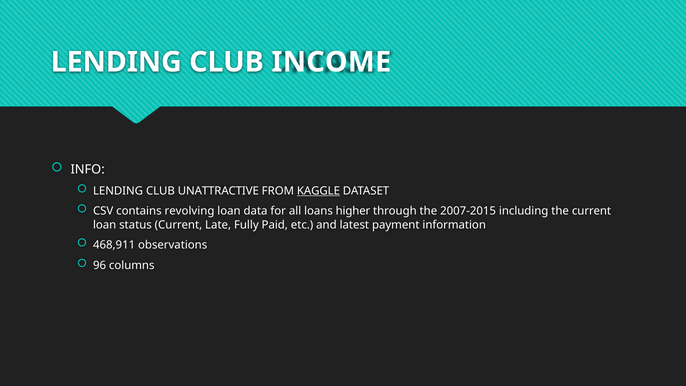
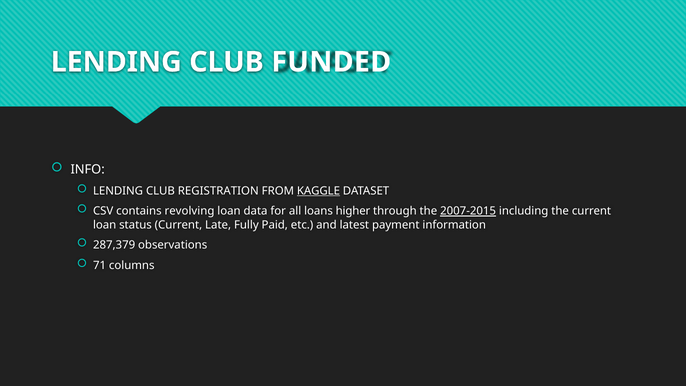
INCOME: INCOME -> FUNDED
UNATTRACTIVE: UNATTRACTIVE -> REGISTRATION
2007-2015 underline: none -> present
468,911: 468,911 -> 287,379
96: 96 -> 71
